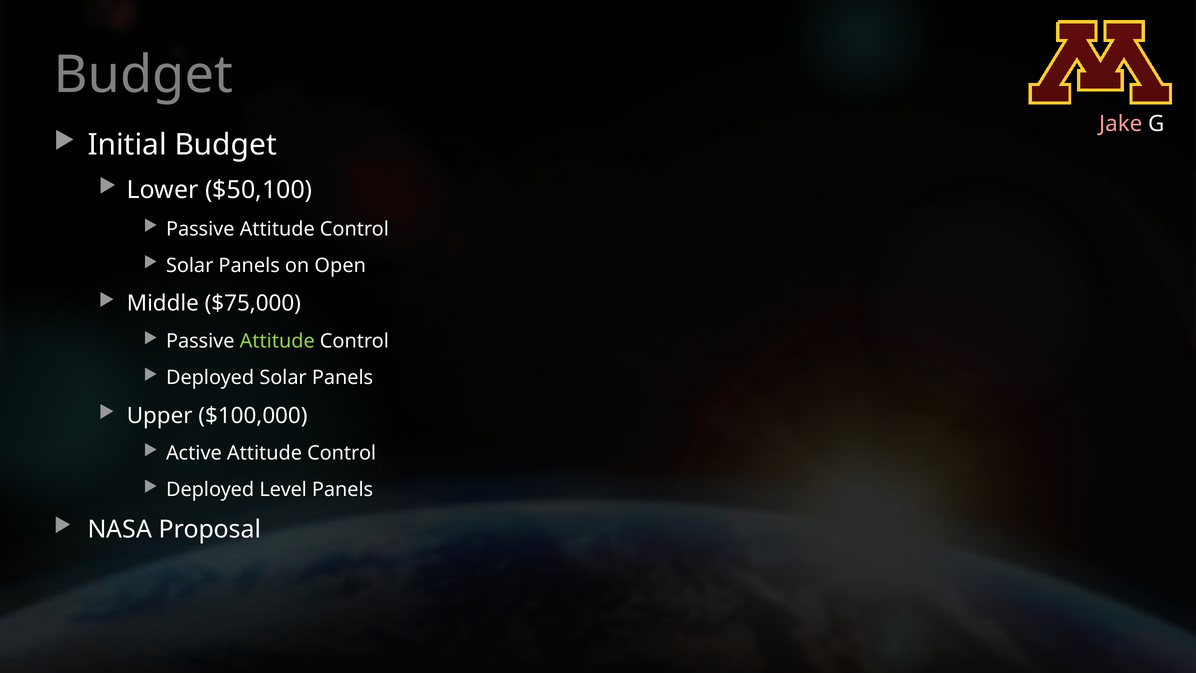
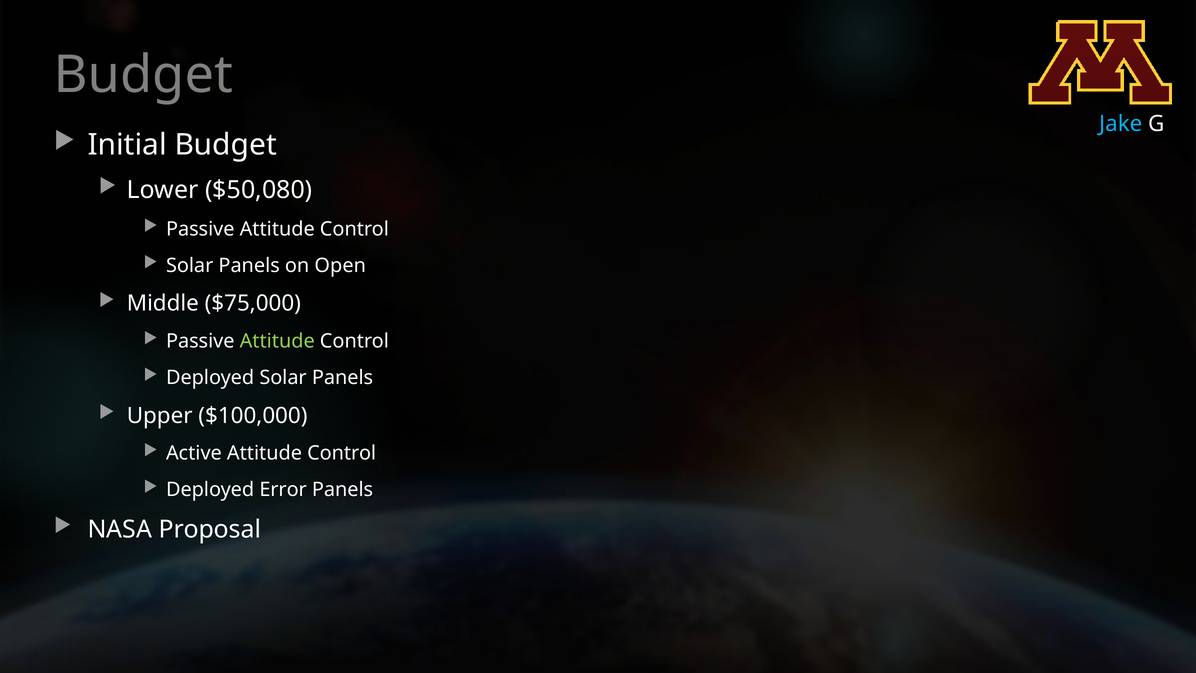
Jake colour: pink -> light blue
$50,100: $50,100 -> $50,080
Level: Level -> Error
